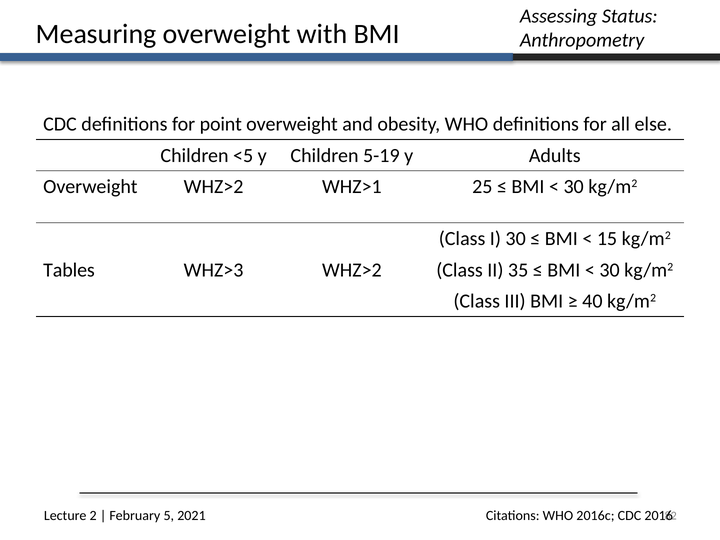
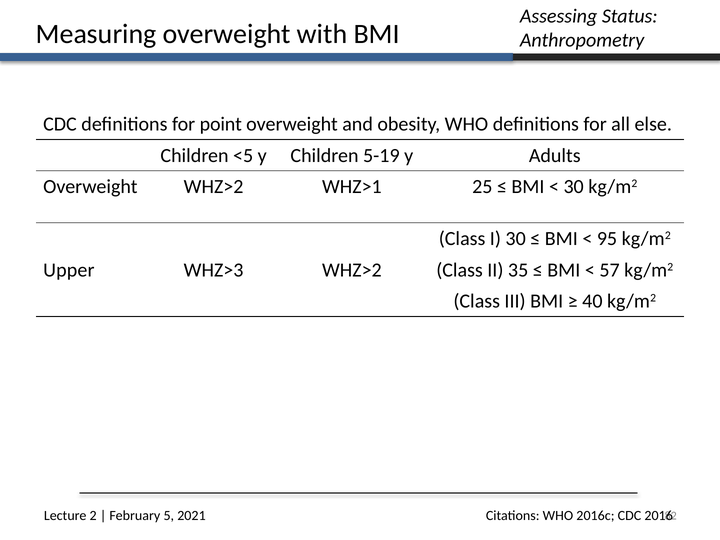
15: 15 -> 95
Tables: Tables -> Upper
30 at (610, 270): 30 -> 57
